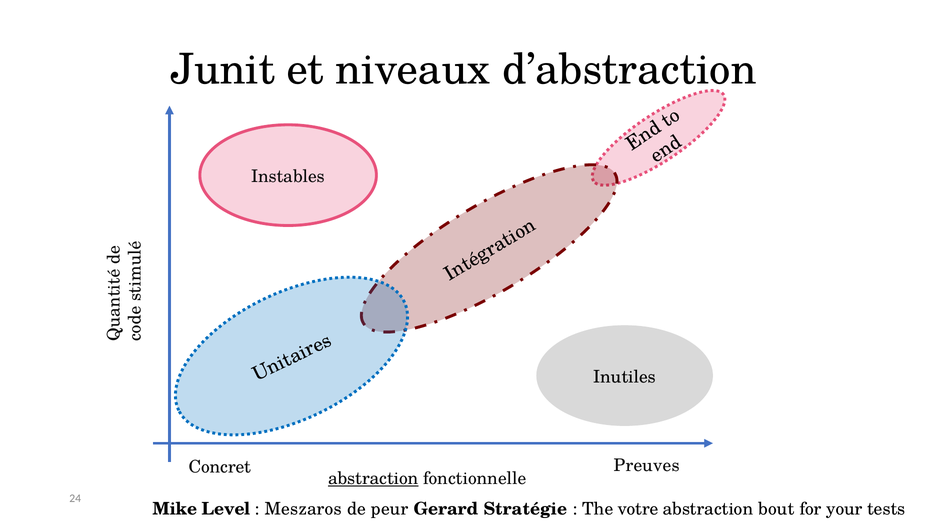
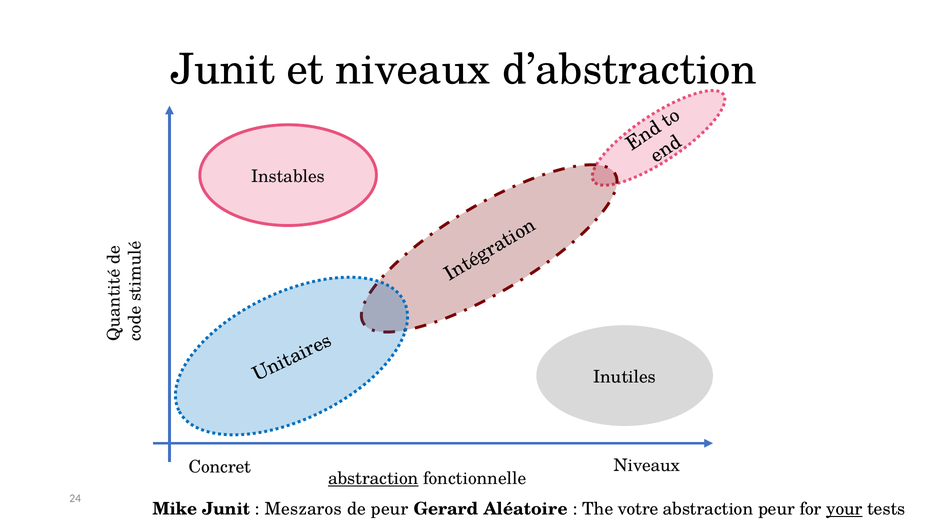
Concret Preuves: Preuves -> Niveaux
Mike Level: Level -> Junit
Stratégie: Stratégie -> Aléatoire
abstraction bout: bout -> peur
your underline: none -> present
